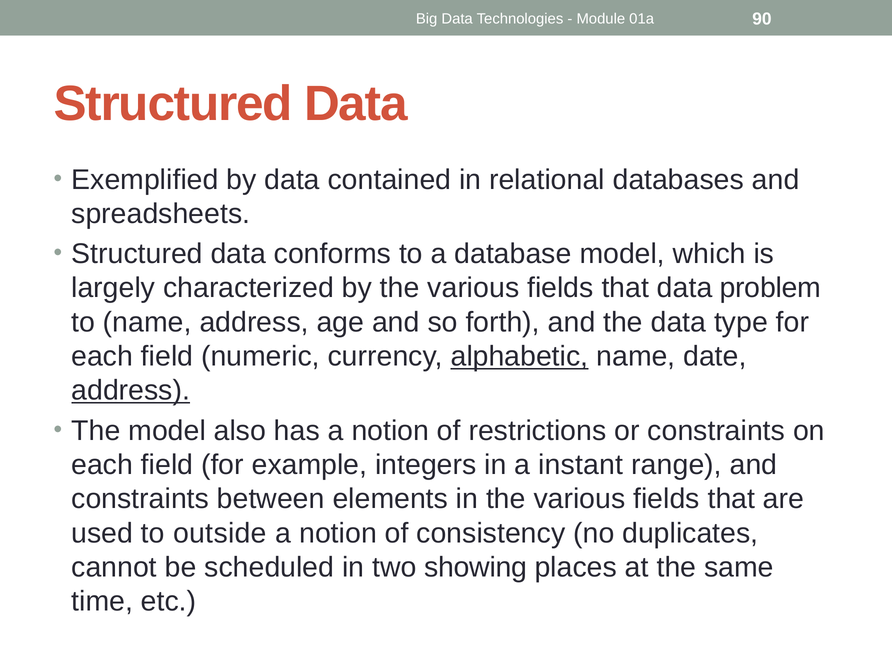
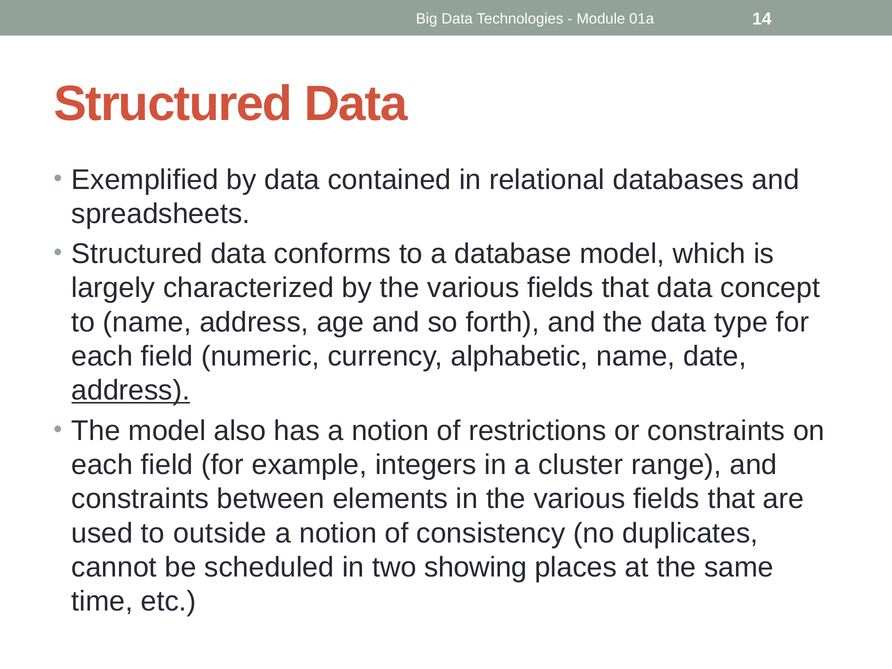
90: 90 -> 14
problem: problem -> concept
alphabetic underline: present -> none
instant: instant -> cluster
